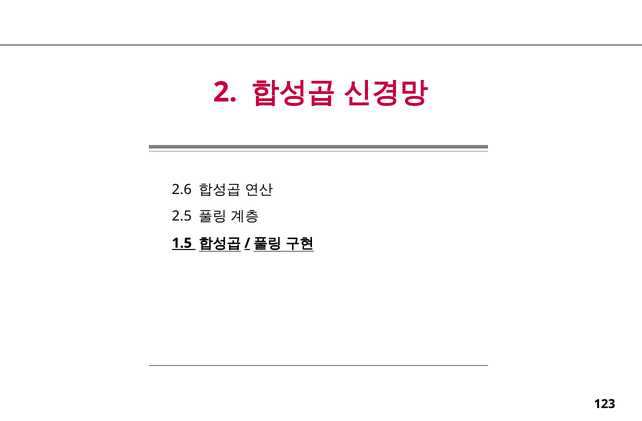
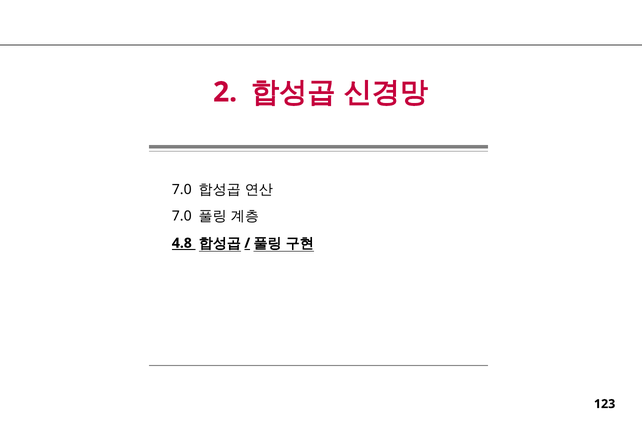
2.6 at (182, 190): 2.6 -> 7.0
2.5 at (182, 217): 2.5 -> 7.0
1.5: 1.5 -> 4.8
